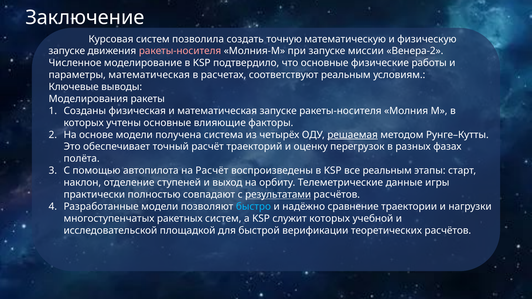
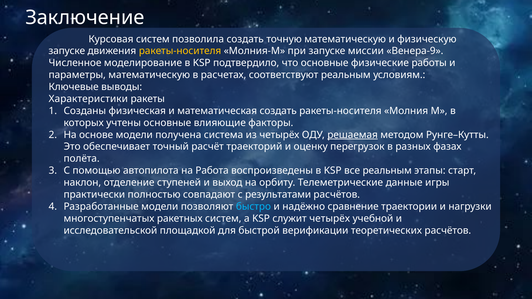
ракеты-носителя colour: pink -> yellow
Венера-2: Венера-2 -> Венера-9
параметры математическая: математическая -> математическую
Моделирования: Моделирования -> Характеристики
математическая запуске: запуске -> создать
на Расчёт: Расчёт -> Работа
результатами underline: present -> none
служит которых: которых -> четырёх
